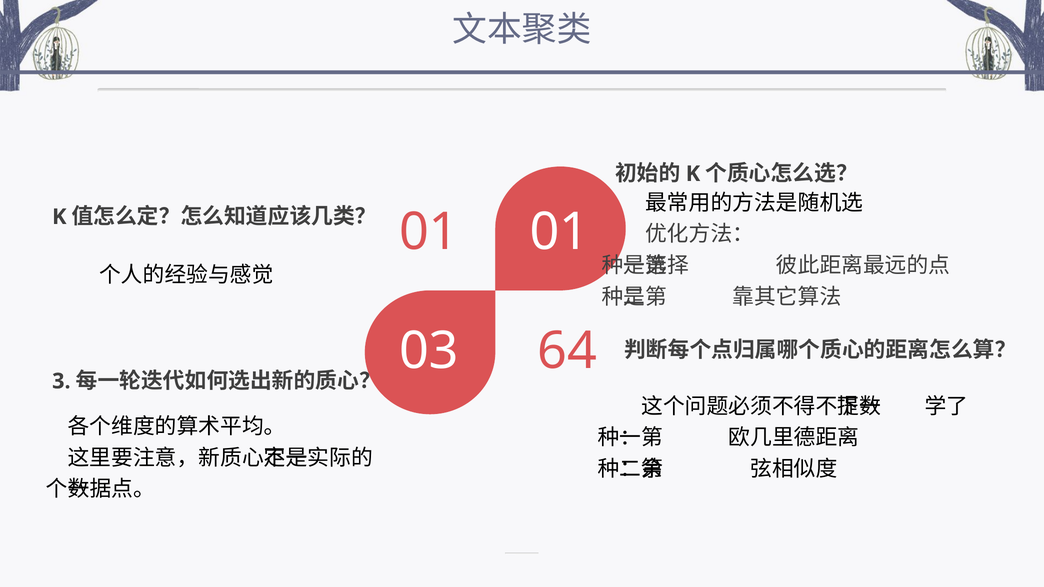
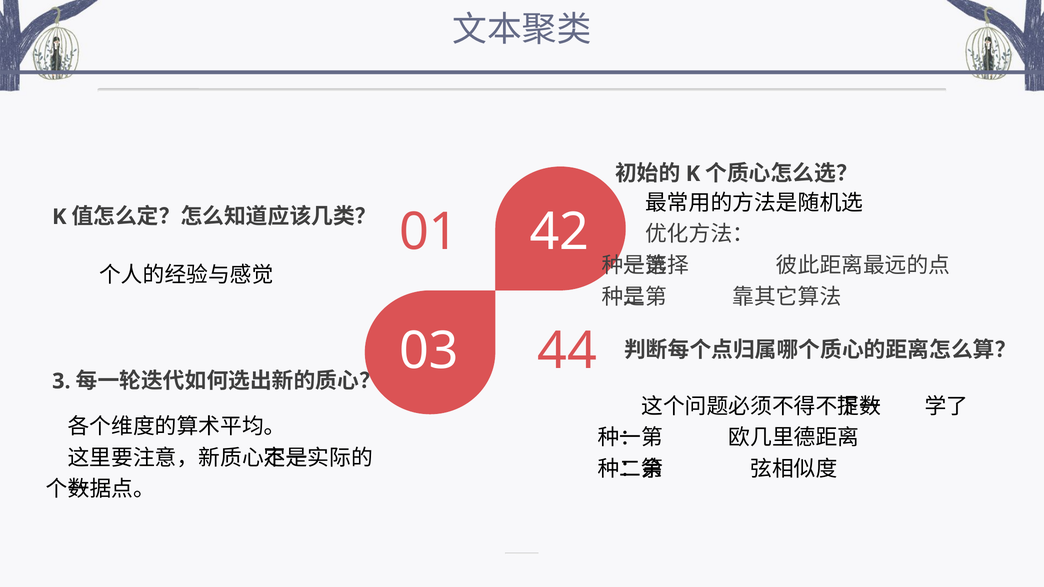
01 01: 01 -> 42
64: 64 -> 44
